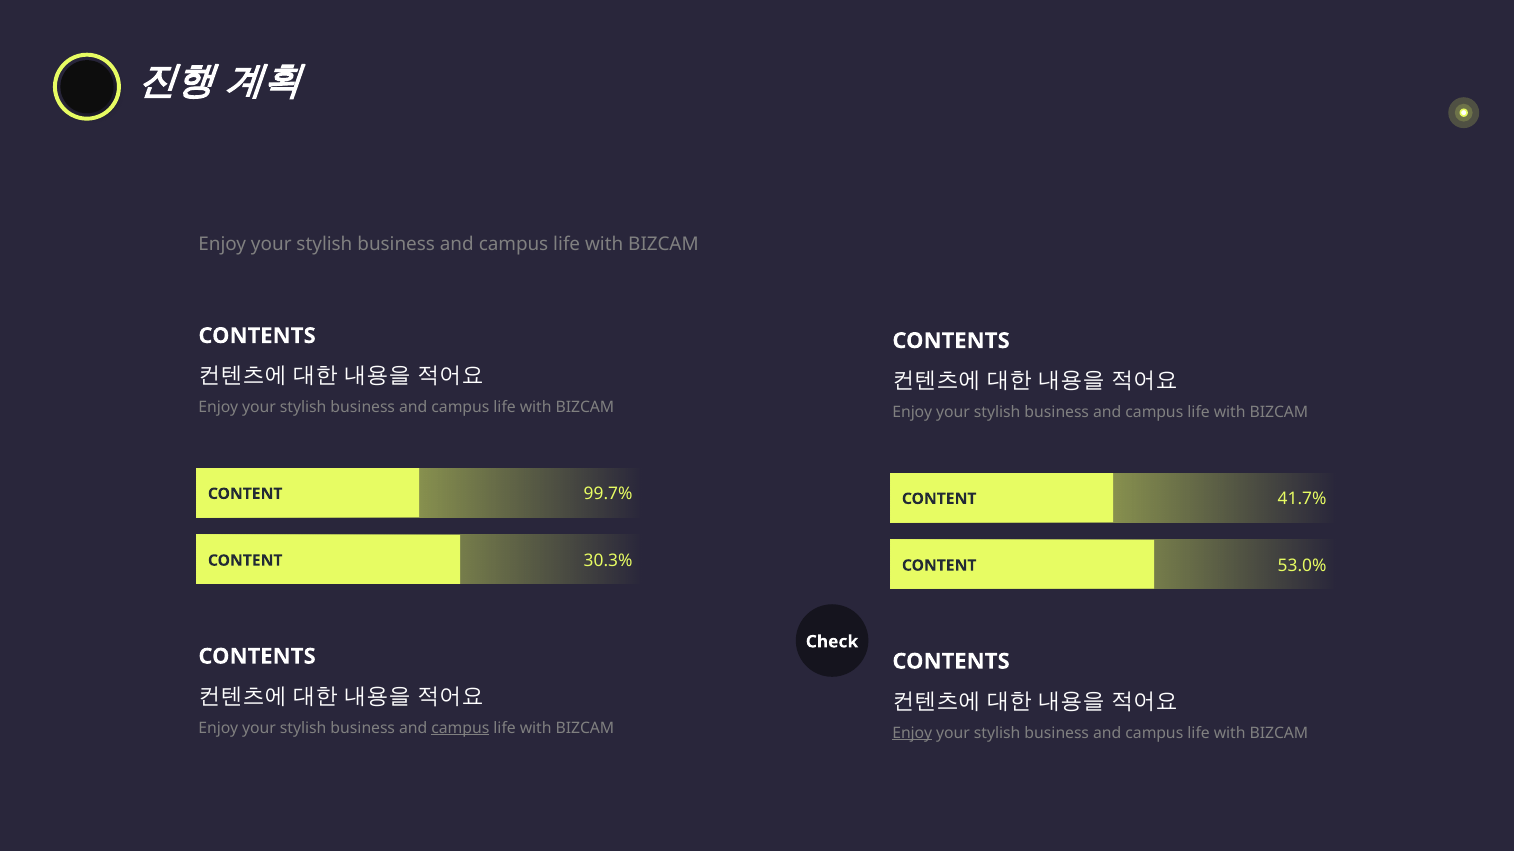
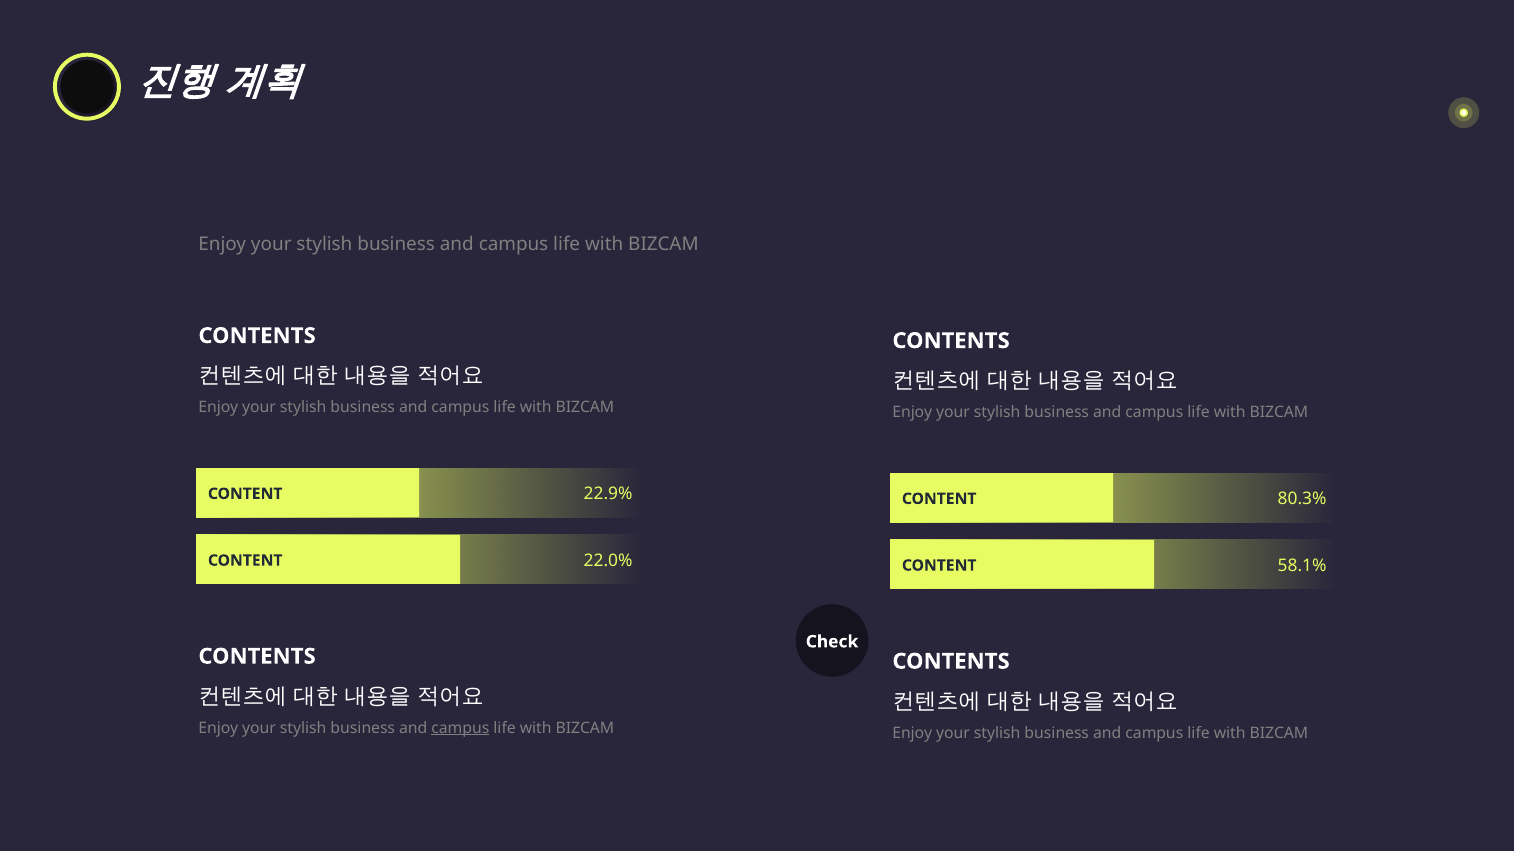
99.7%: 99.7% -> 22.9%
41.7%: 41.7% -> 80.3%
30.3%: 30.3% -> 22.0%
53.0%: 53.0% -> 58.1%
Enjoy at (912, 733) underline: present -> none
